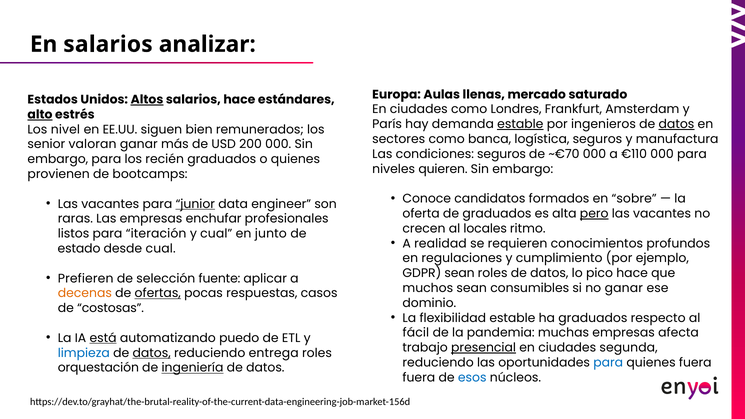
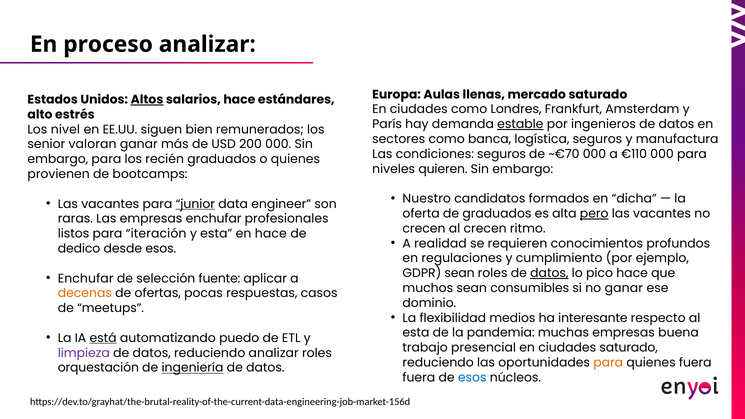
En salarios: salarios -> proceso
alto underline: present -> none
datos at (676, 124) underline: present -> none
Conoce: Conoce -> Nuestro
sobre: sobre -> dicha
al locales: locales -> crecen
y cual: cual -> esta
en junto: junto -> hace
estado: estado -> dedico
desde cual: cual -> esos
Prefieren at (86, 278): Prefieren -> Enchufar
datos at (549, 273) underline: none -> present
ofertas underline: present -> none
costosas: costosas -> meetups
flexibilidad estable: estable -> medios
ha graduados: graduados -> interesante
fácil at (416, 333): fácil -> esta
afecta: afecta -> buena
presencial underline: present -> none
ciudades segunda: segunda -> saturado
limpieza colour: blue -> purple
datos at (152, 353) underline: present -> none
reduciendo entrega: entrega -> analizar
para at (608, 363) colour: blue -> orange
